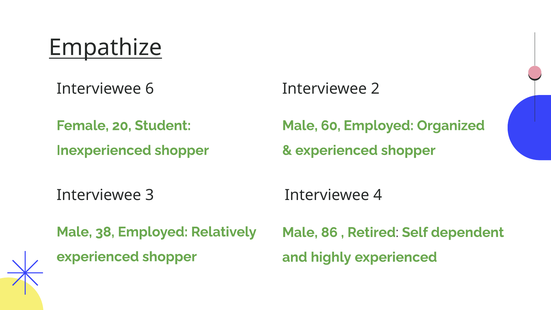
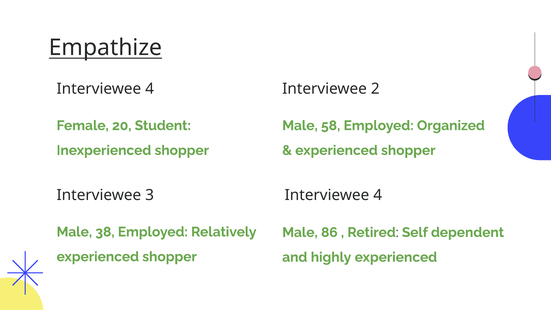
6 at (150, 89): 6 -> 4
60: 60 -> 58
